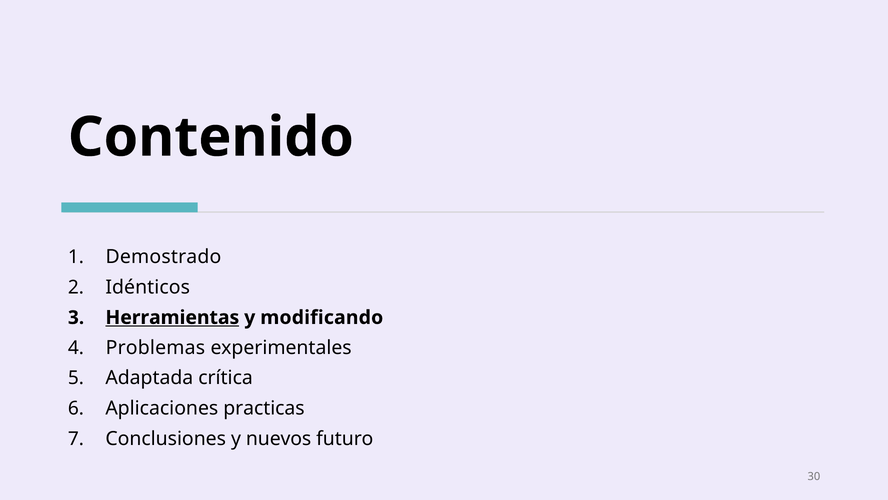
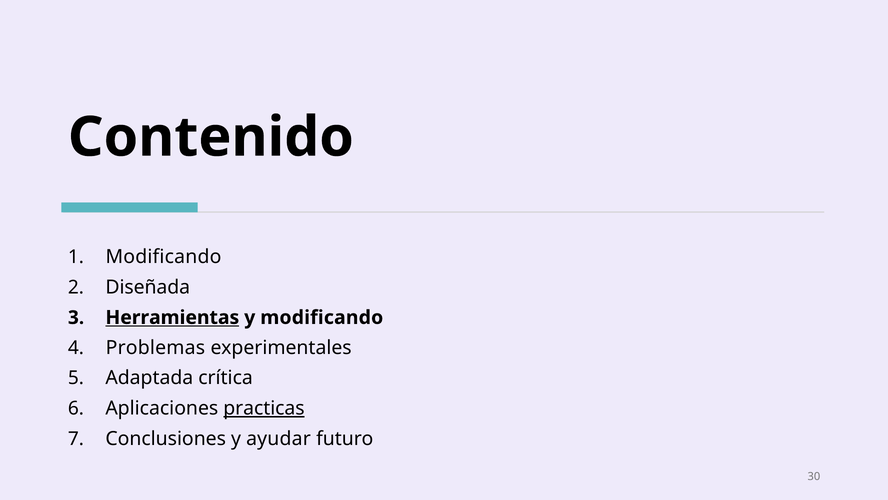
Demostrado at (163, 257): Demostrado -> Modificando
Idénticos: Idénticos -> Diseñada
practicas underline: none -> present
nuevos: nuevos -> ayudar
